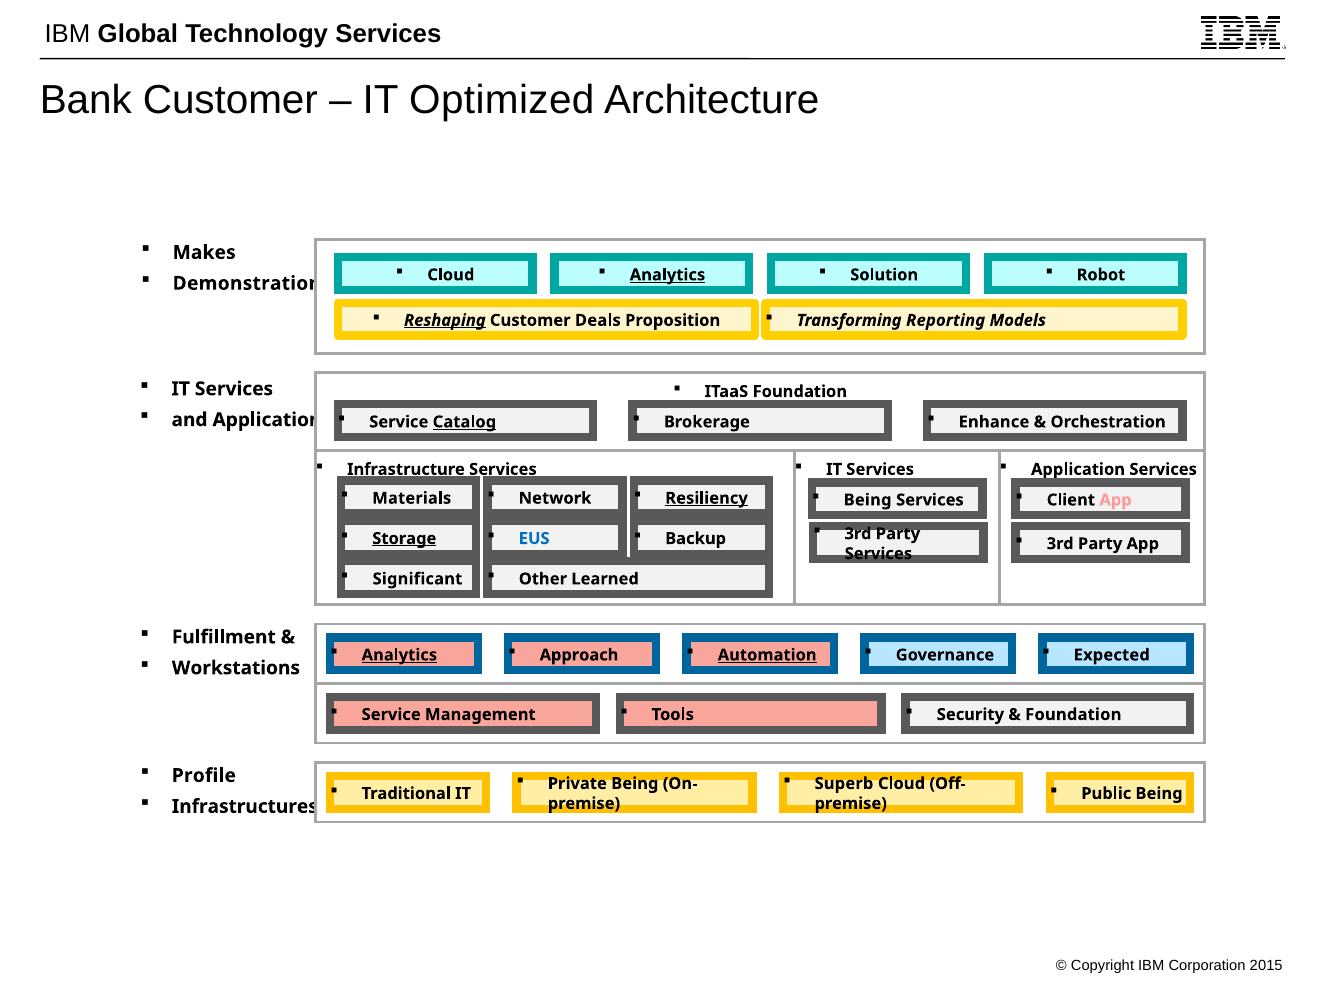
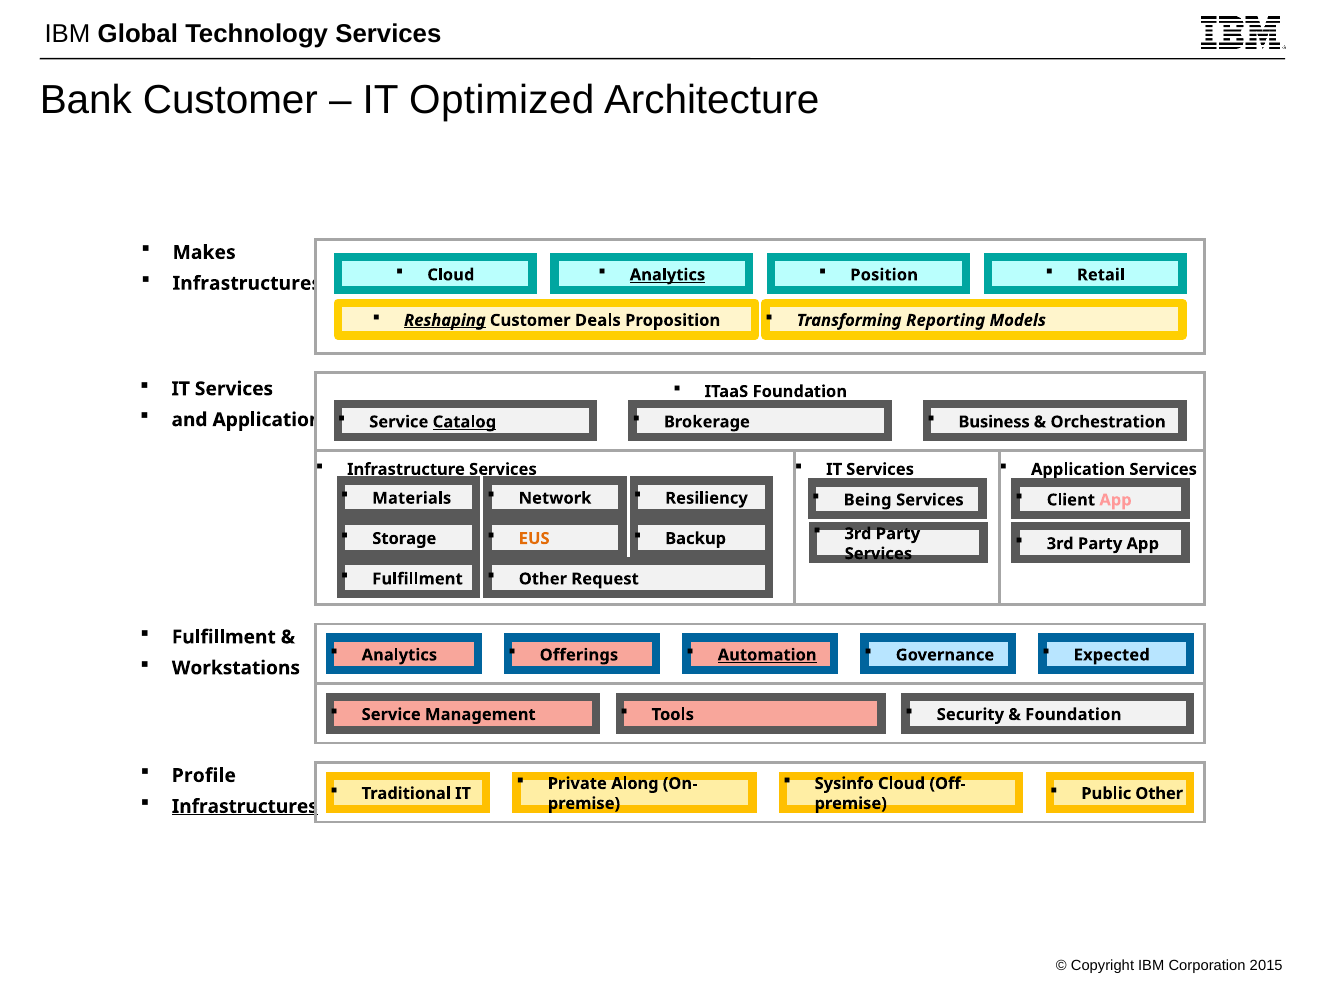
Solution: Solution -> Position
Robot: Robot -> Retail
Demonstration at (247, 283): Demonstration -> Infrastructures
Enhance: Enhance -> Business
Resiliency underline: present -> none
Storage underline: present -> none
EUS colour: blue -> orange
Significant at (417, 579): Significant -> Fulfillment
Learned: Learned -> Request
Analytics at (399, 655) underline: present -> none
Approach: Approach -> Offerings
Private Being: Being -> Along
Superb: Superb -> Sysinfo
Public Being: Being -> Other
Infrastructures at (245, 806) underline: none -> present
